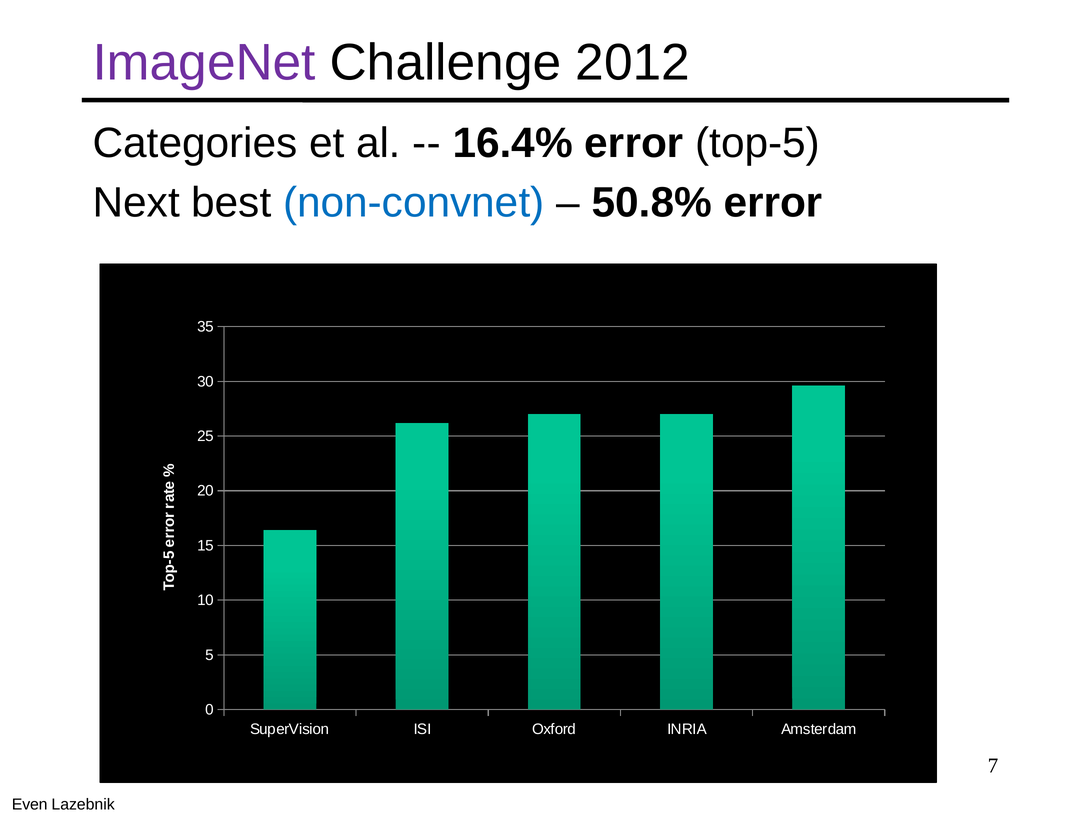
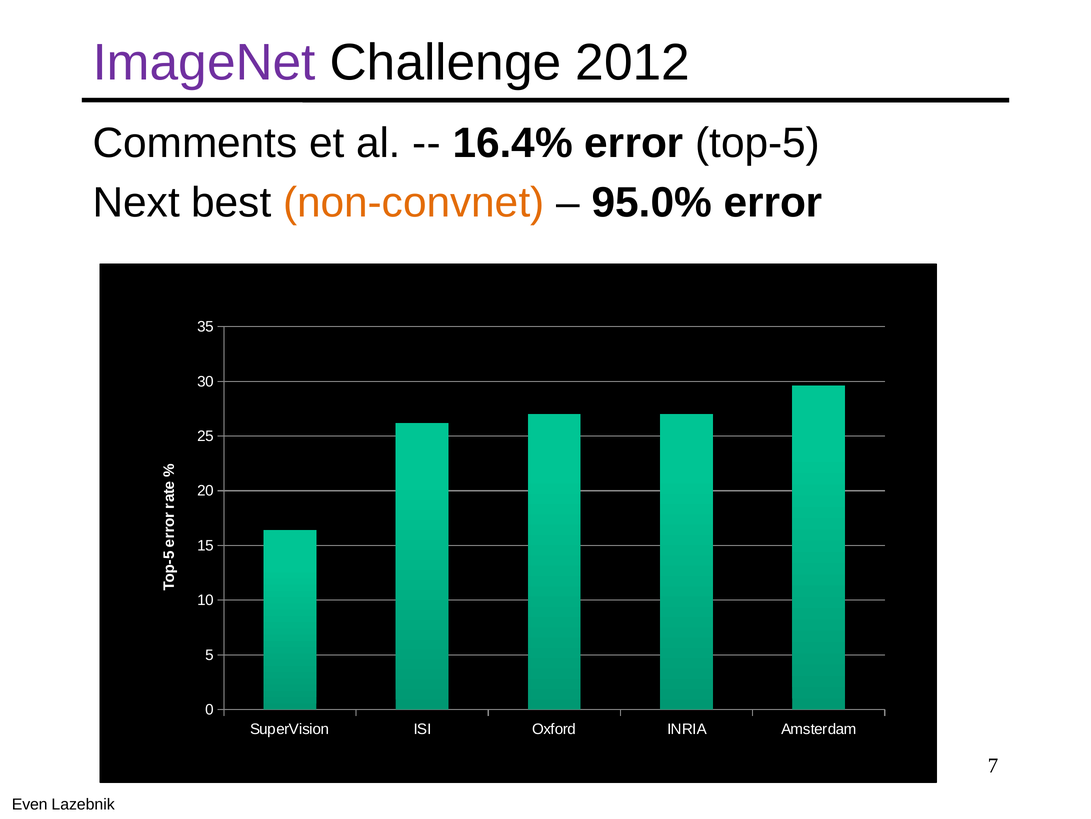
Categories: Categories -> Comments
non-convnet colour: blue -> orange
50.8%: 50.8% -> 95.0%
